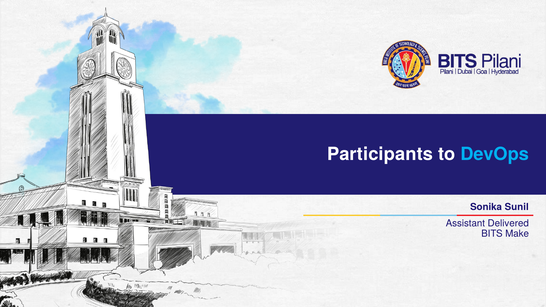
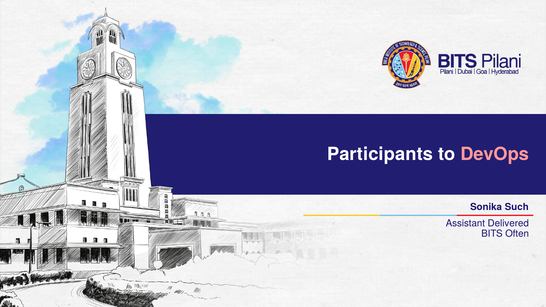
DevOps colour: light blue -> pink
Sunil: Sunil -> Such
Make: Make -> Often
